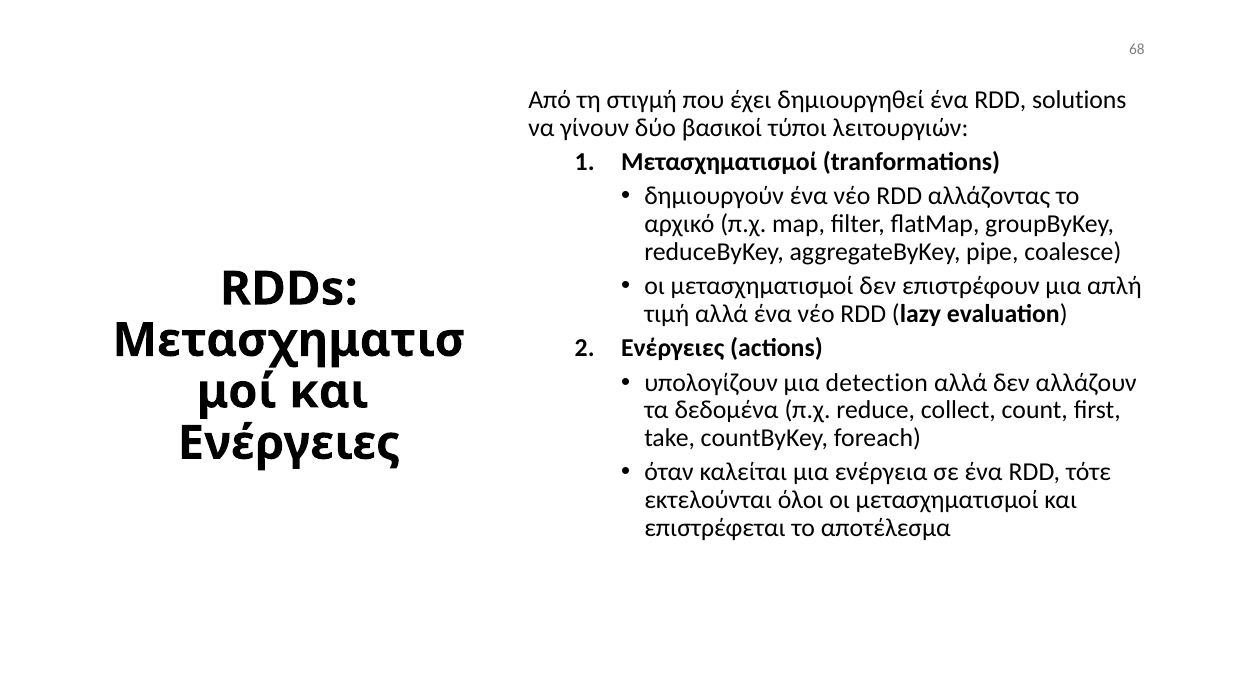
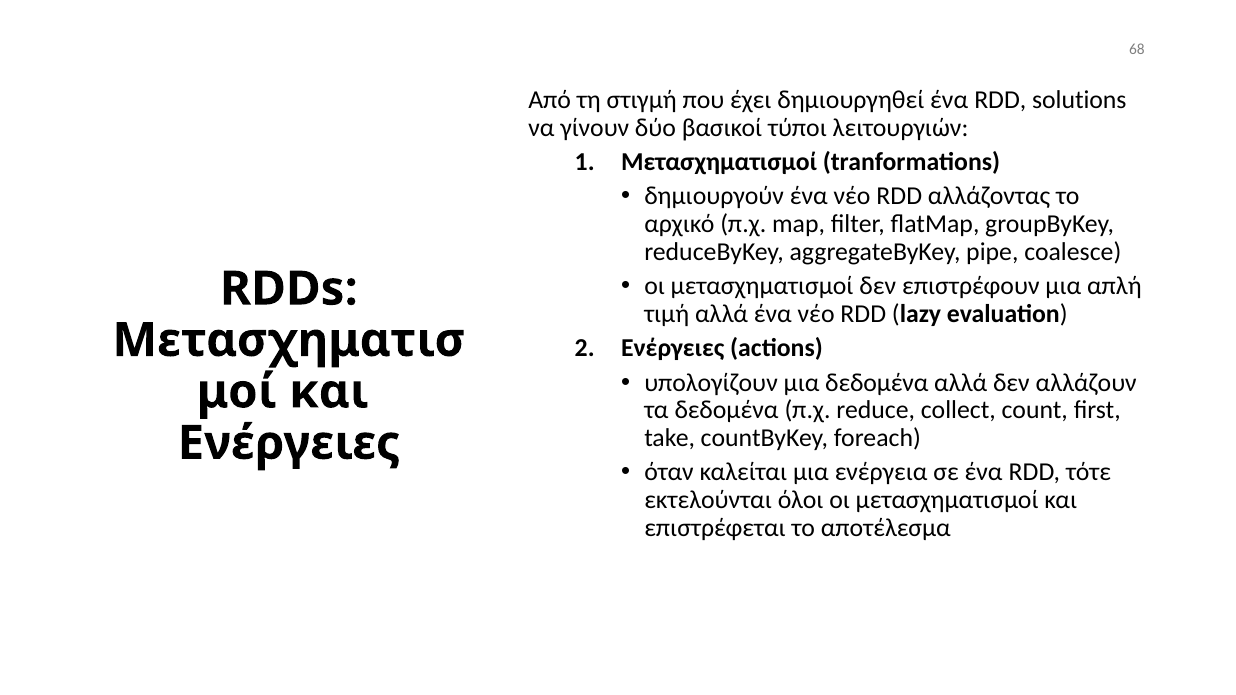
μια detection: detection -> δεδομένα
